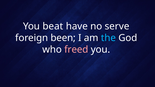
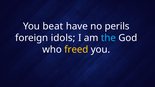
serve: serve -> perils
been: been -> idols
freed colour: pink -> yellow
